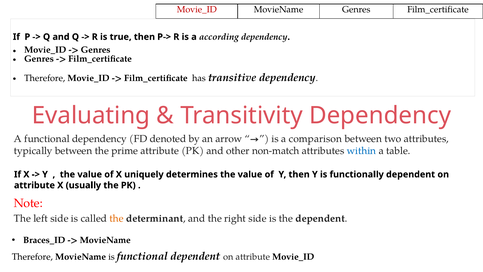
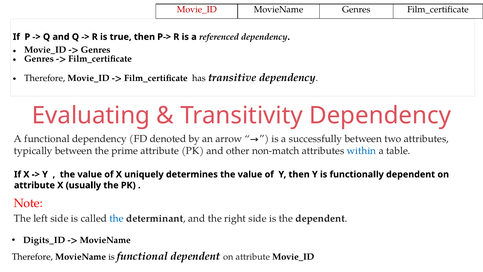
according: according -> referenced
comparison: comparison -> successfully
the at (117, 218) colour: orange -> blue
Braces_ID: Braces_ID -> Digits_ID
